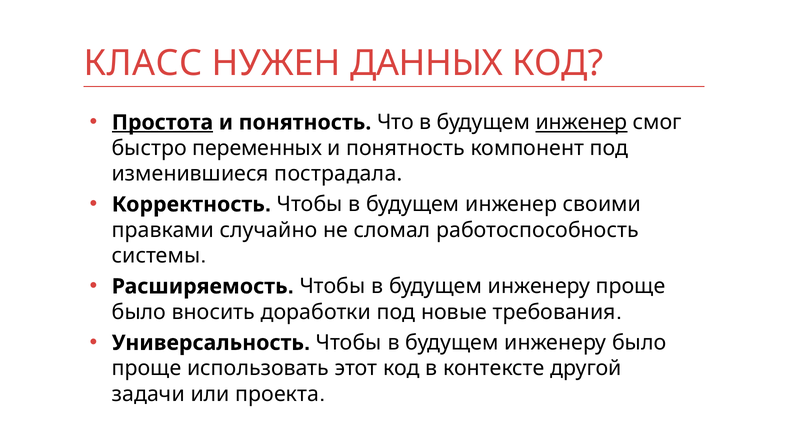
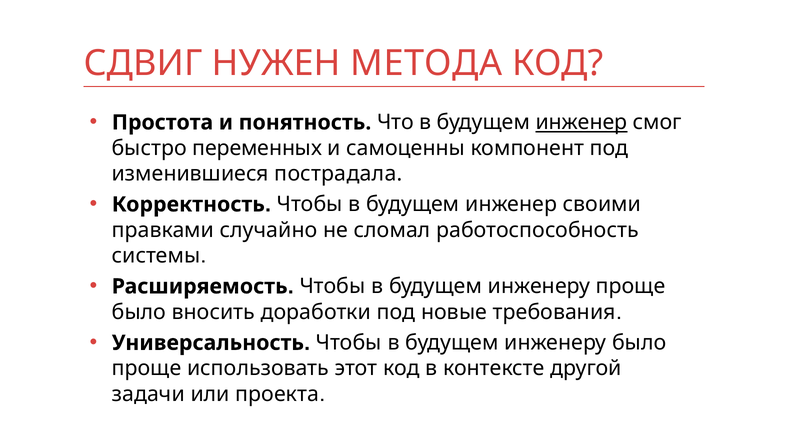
КЛАСС: КЛАСС -> СДВИГ
ДАННЫХ: ДАННЫХ -> МЕТОДА
Простота underline: present -> none
понятность at (406, 148): понятность -> самоценны
